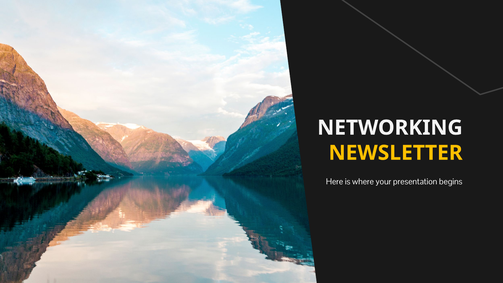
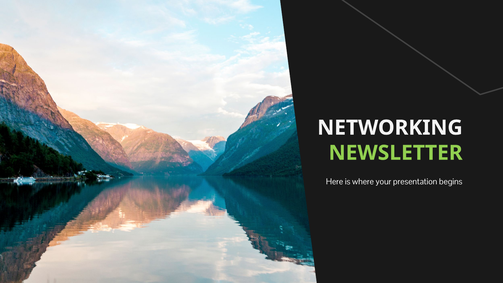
NEWSLETTER colour: yellow -> light green
